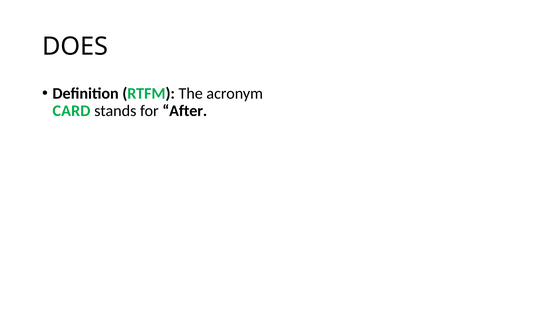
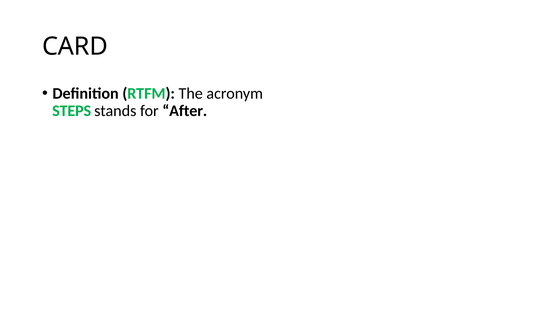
DOES: DOES -> CARD
CARD: CARD -> STEPS
